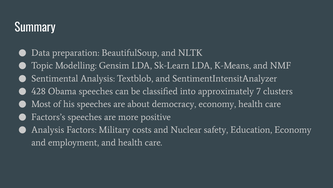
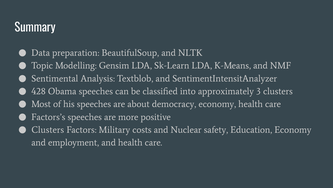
7: 7 -> 3
Analysis at (48, 129): Analysis -> Clusters
